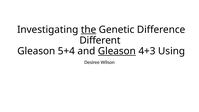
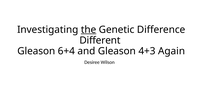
5+4: 5+4 -> 6+4
Gleason at (117, 51) underline: present -> none
Using: Using -> Again
